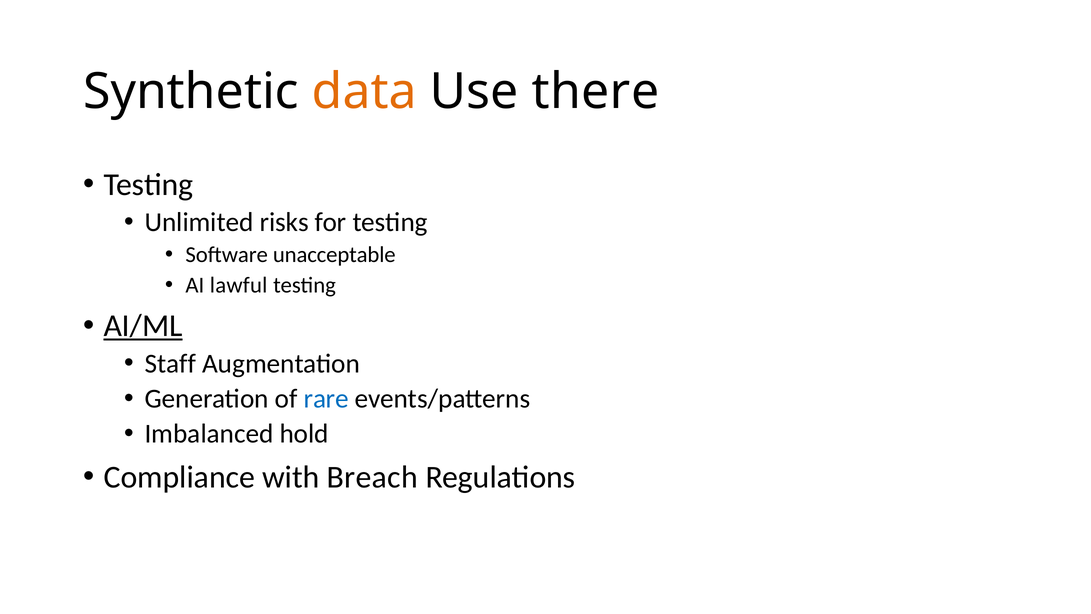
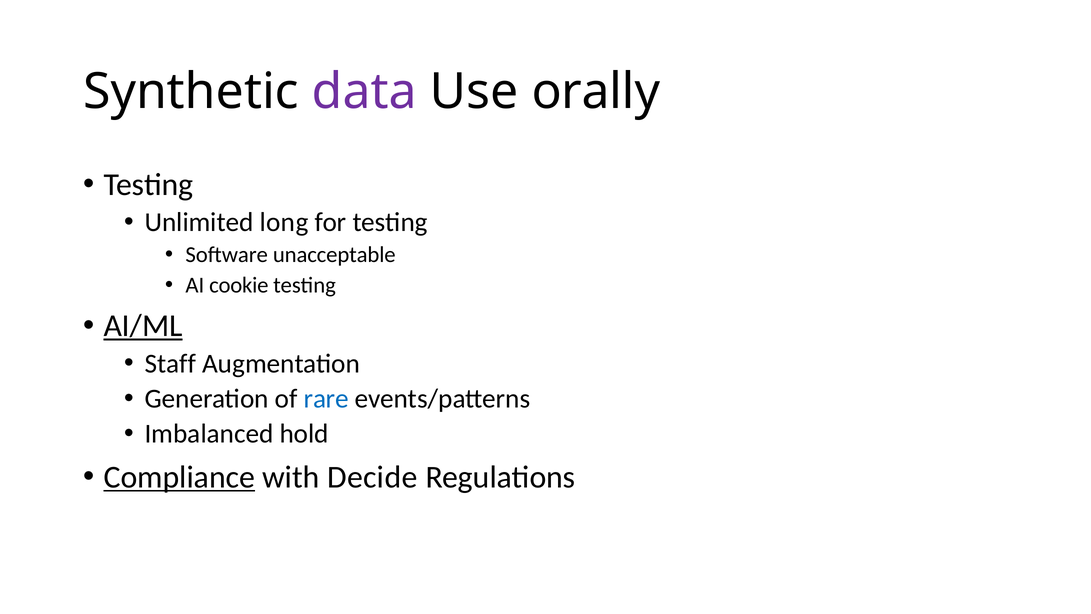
data colour: orange -> purple
there: there -> orally
risks: risks -> long
lawful: lawful -> cookie
Compliance underline: none -> present
Breach: Breach -> Decide
